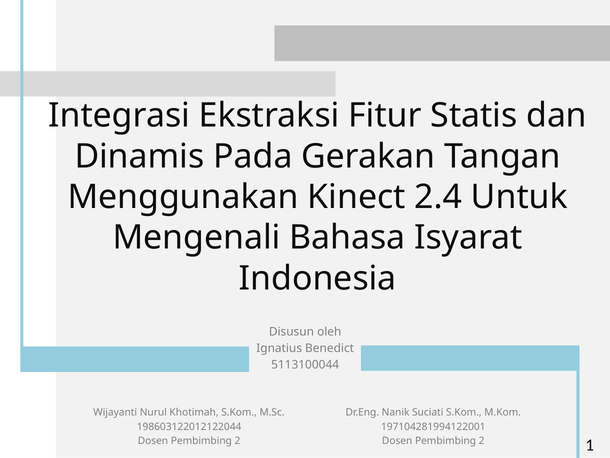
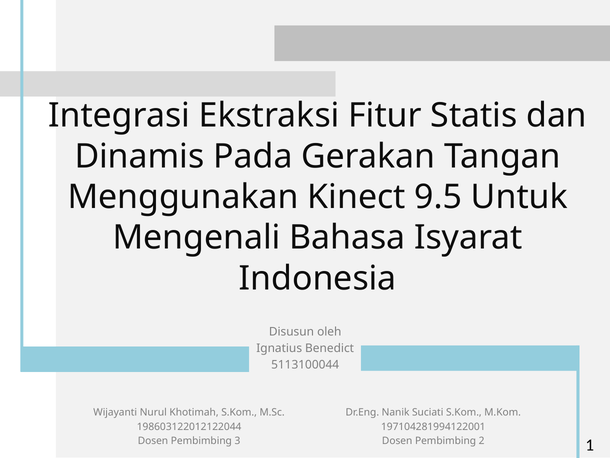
2.4: 2.4 -> 9.5
2 at (237, 441): 2 -> 3
